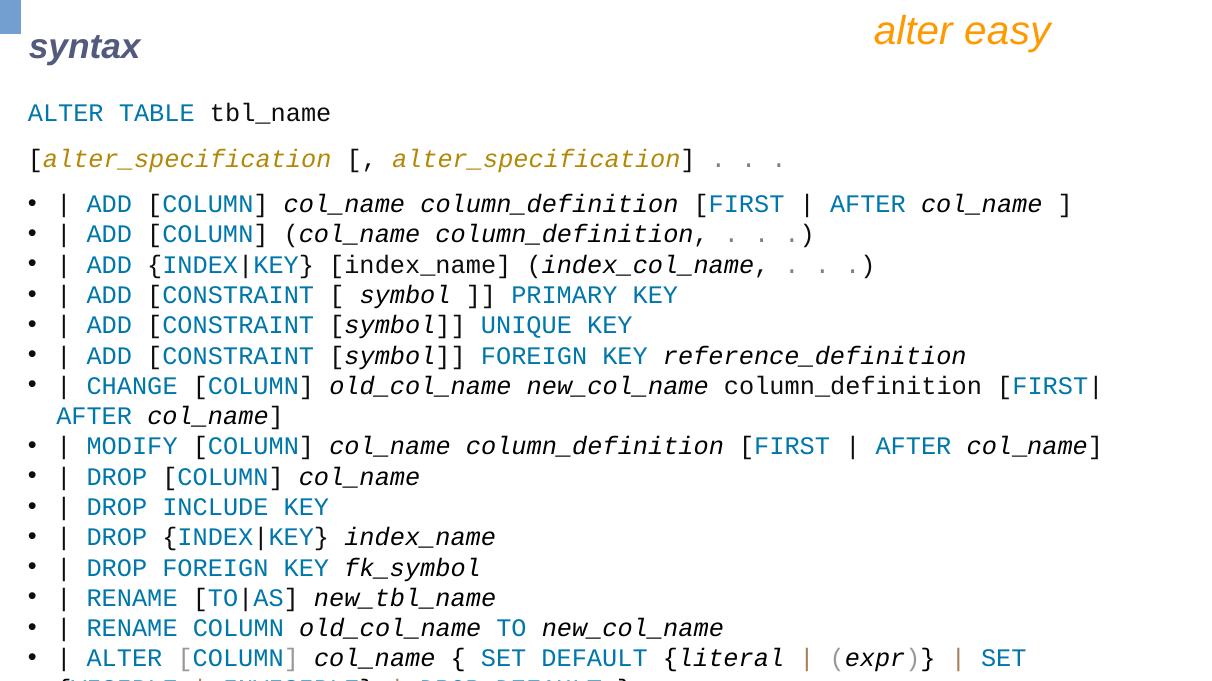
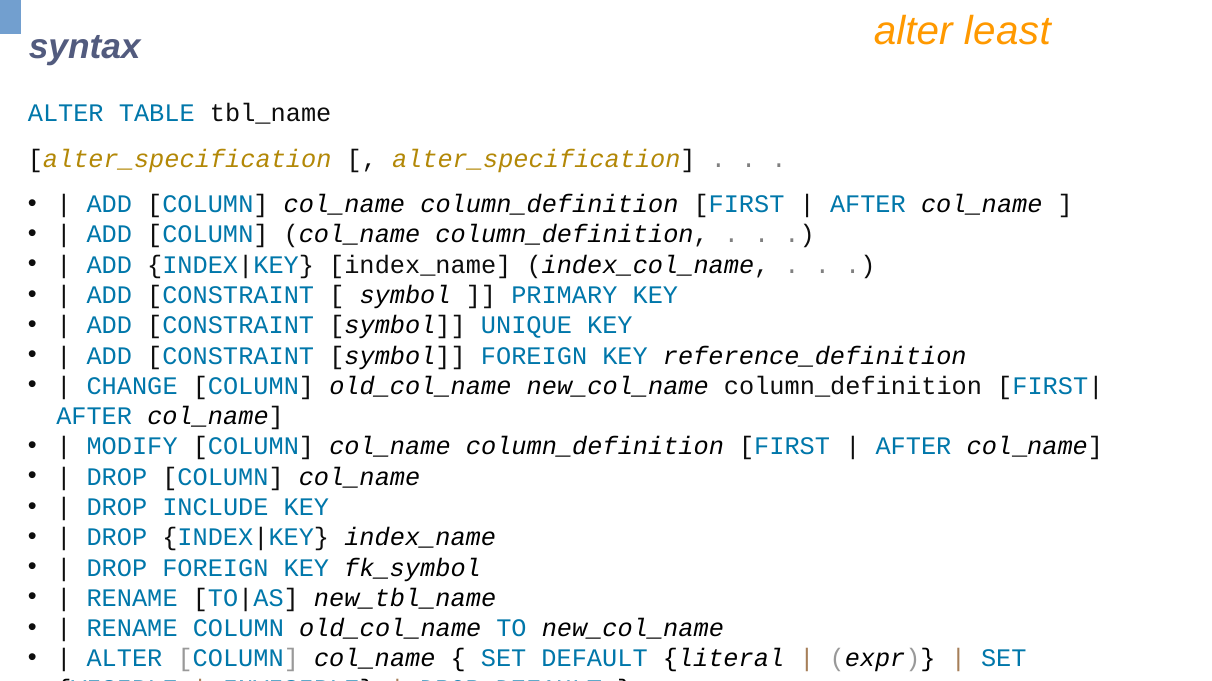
easy: easy -> least
